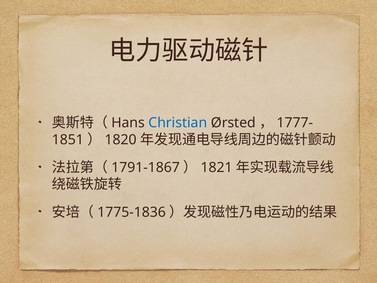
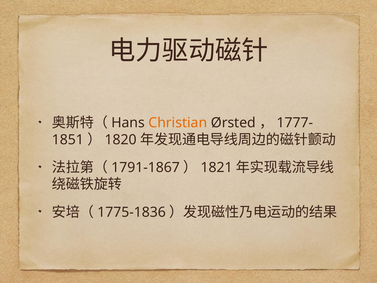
Christian colour: blue -> orange
